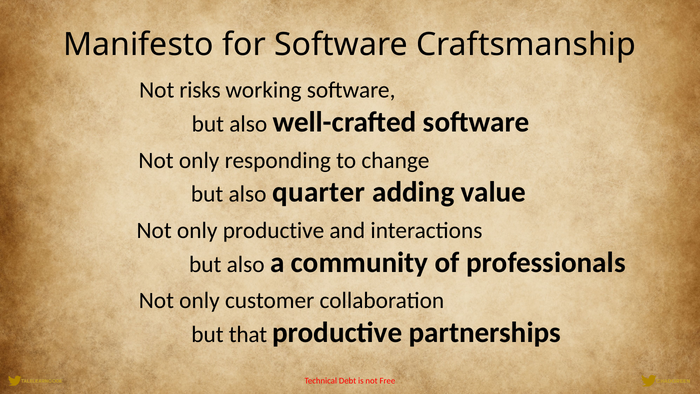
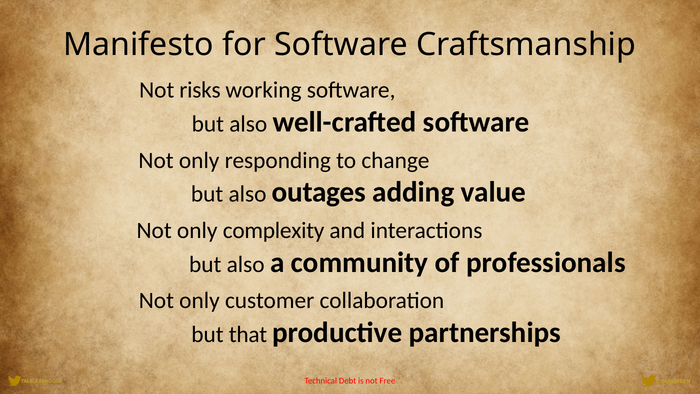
quarter: quarter -> outages
only productive: productive -> complexity
